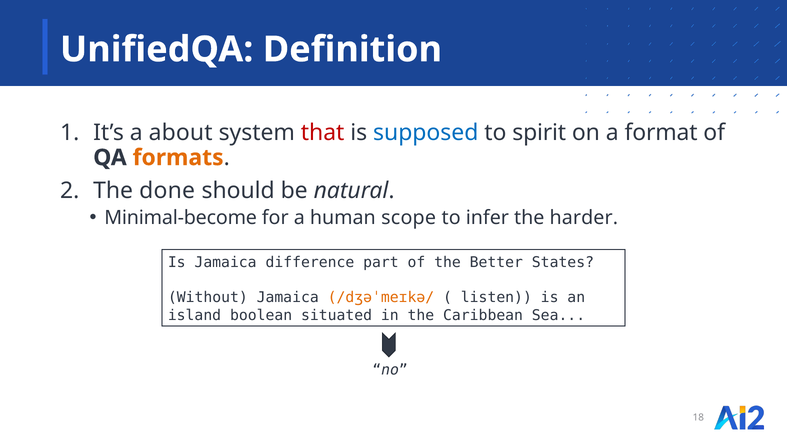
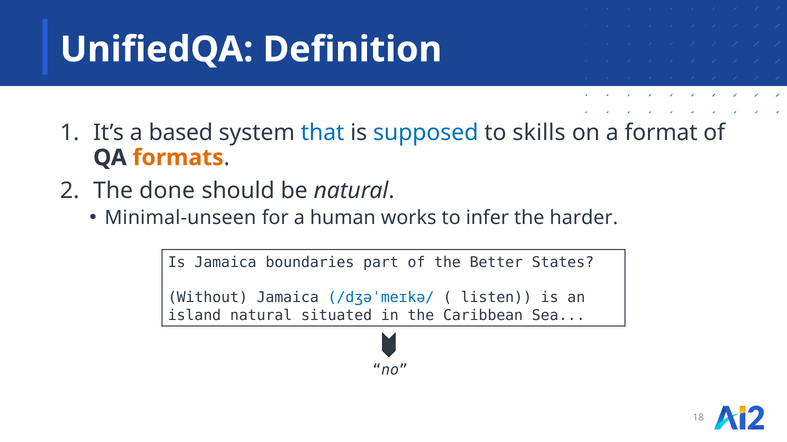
about: about -> based
that colour: red -> blue
spirit: spirit -> skills
Minimal-become: Minimal-become -> Minimal-unseen
scope: scope -> works
difference: difference -> boundaries
/dʒəˈmeɪkə/ colour: orange -> blue
island boolean: boolean -> natural
